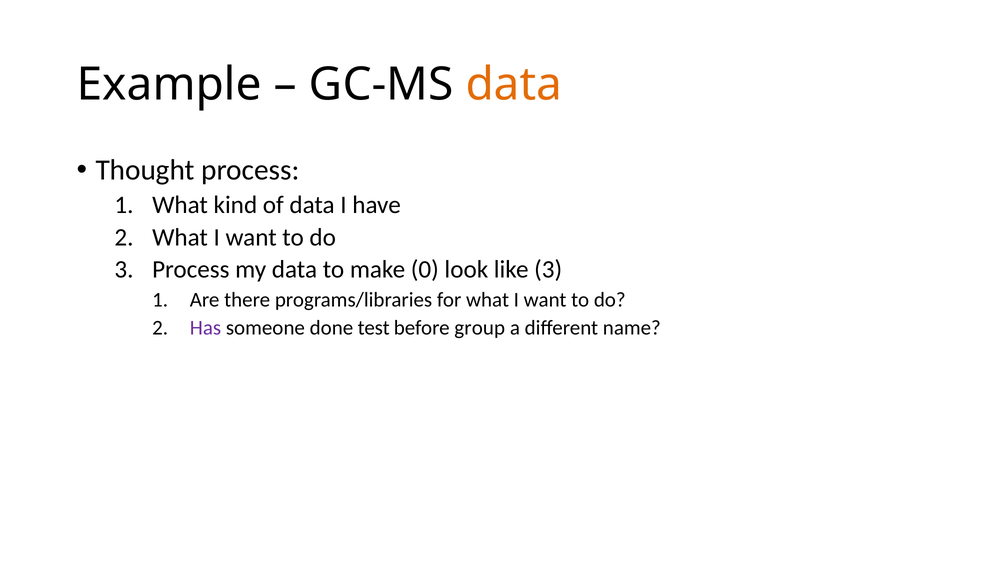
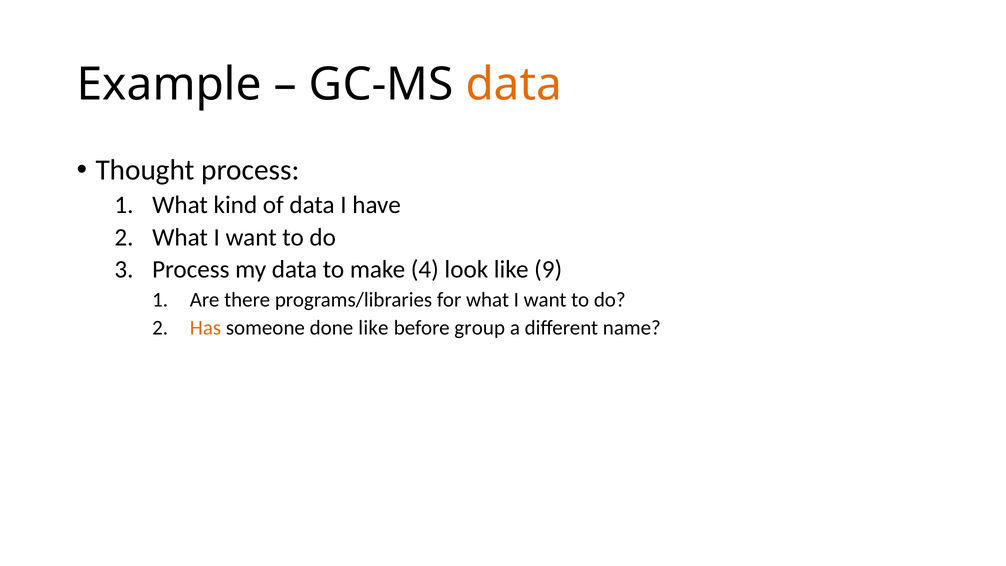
0: 0 -> 4
like 3: 3 -> 9
Has colour: purple -> orange
done test: test -> like
